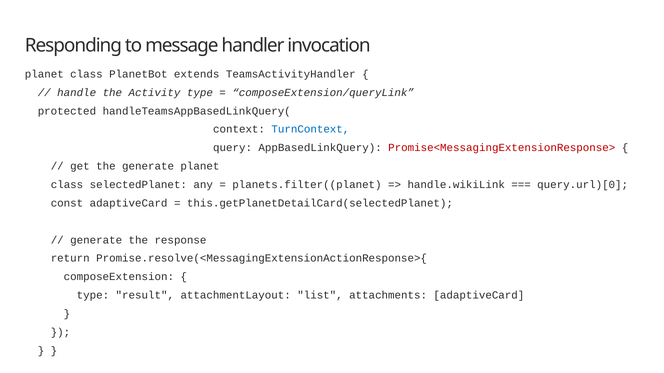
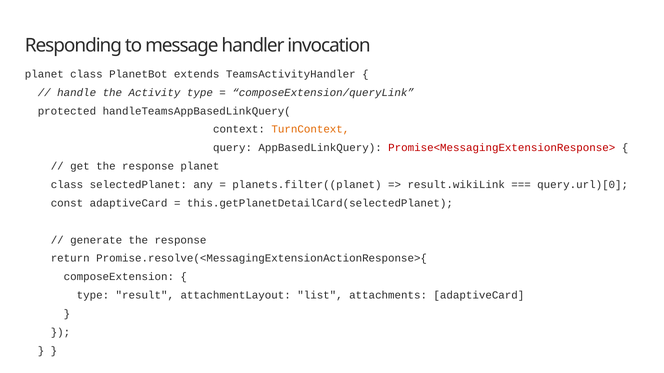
TurnContext colour: blue -> orange
get the generate: generate -> response
handle.wikiLink: handle.wikiLink -> result.wikiLink
